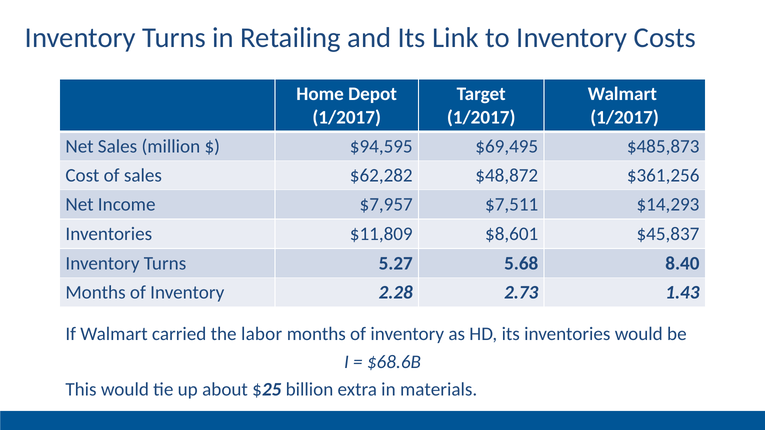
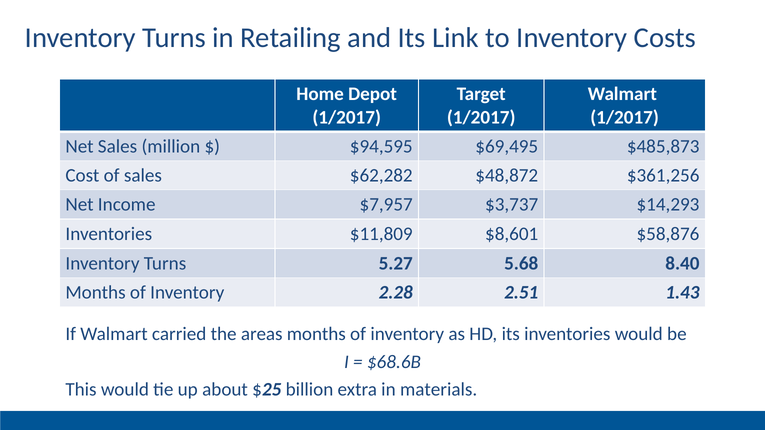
$7,511: $7,511 -> $3,737
$45,837: $45,837 -> $58,876
2.73: 2.73 -> 2.51
labor: labor -> areas
